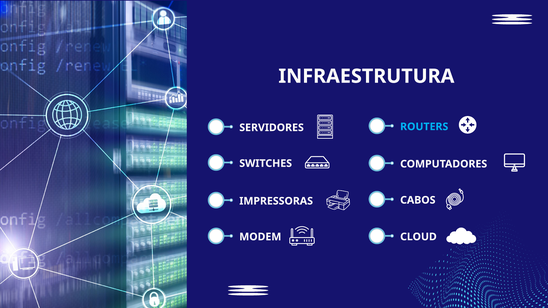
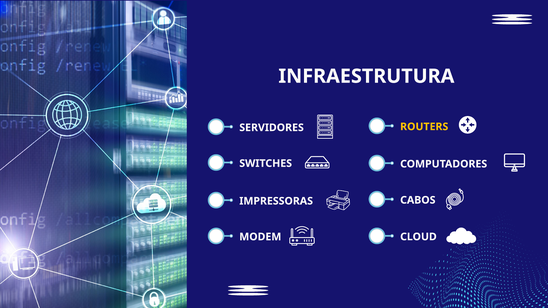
ROUTERS colour: light blue -> yellow
